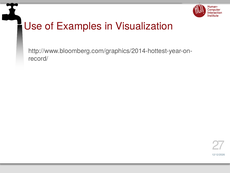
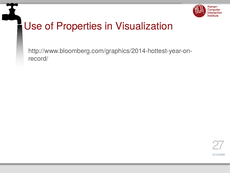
Examples: Examples -> Properties
